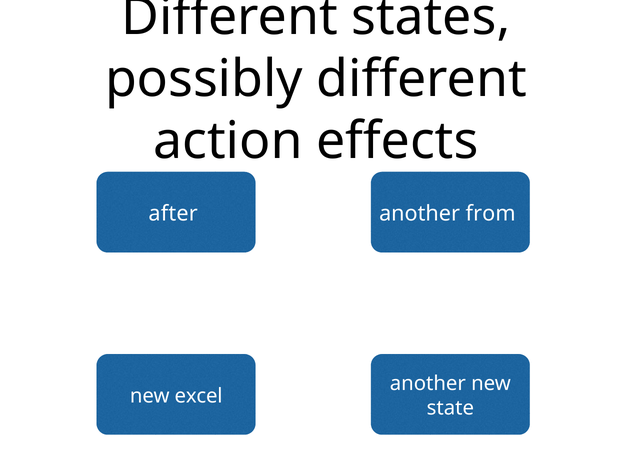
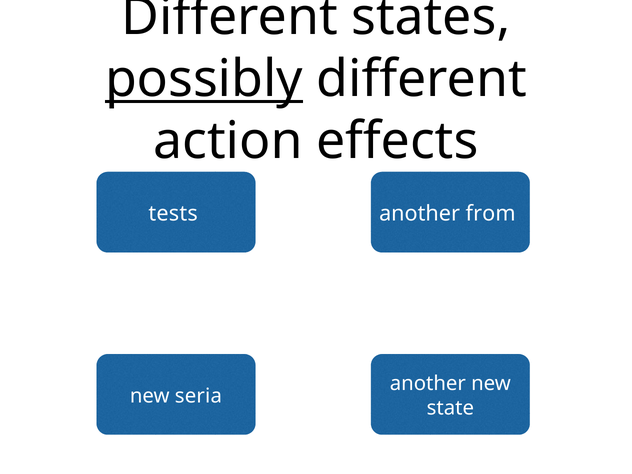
possibly underline: none -> present
after: after -> tests
excel: excel -> seria
